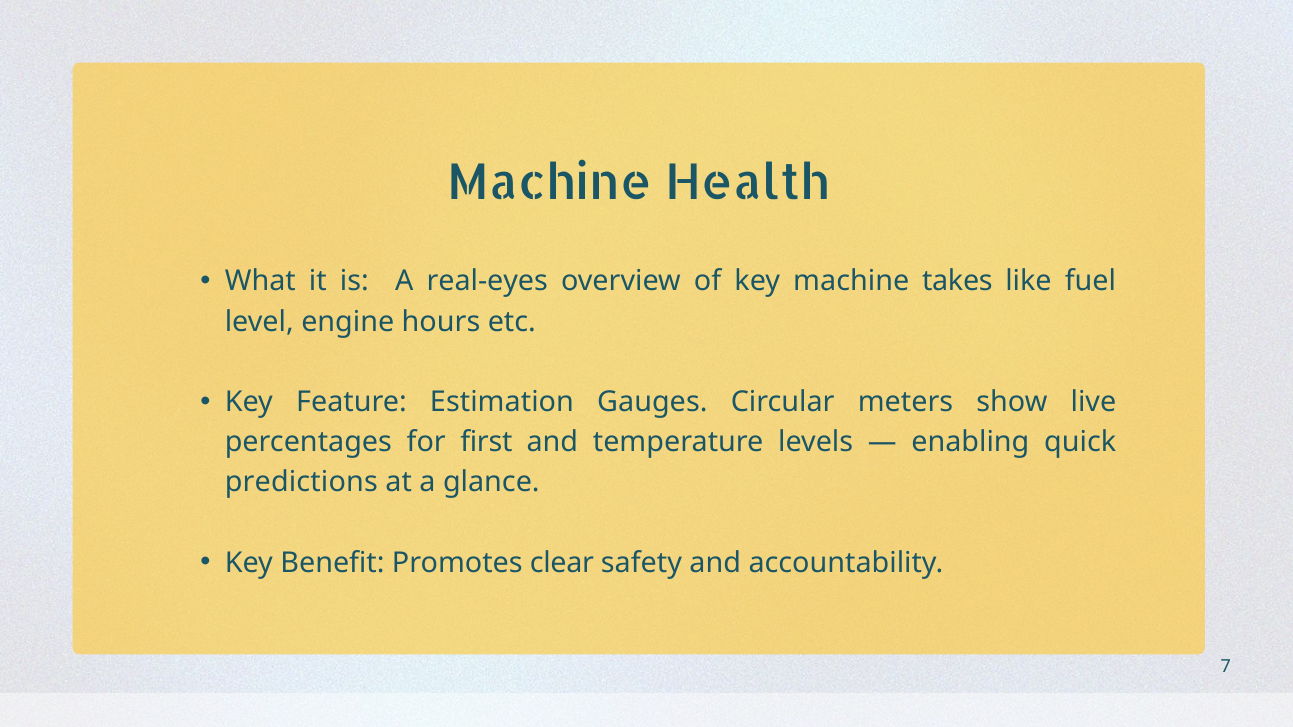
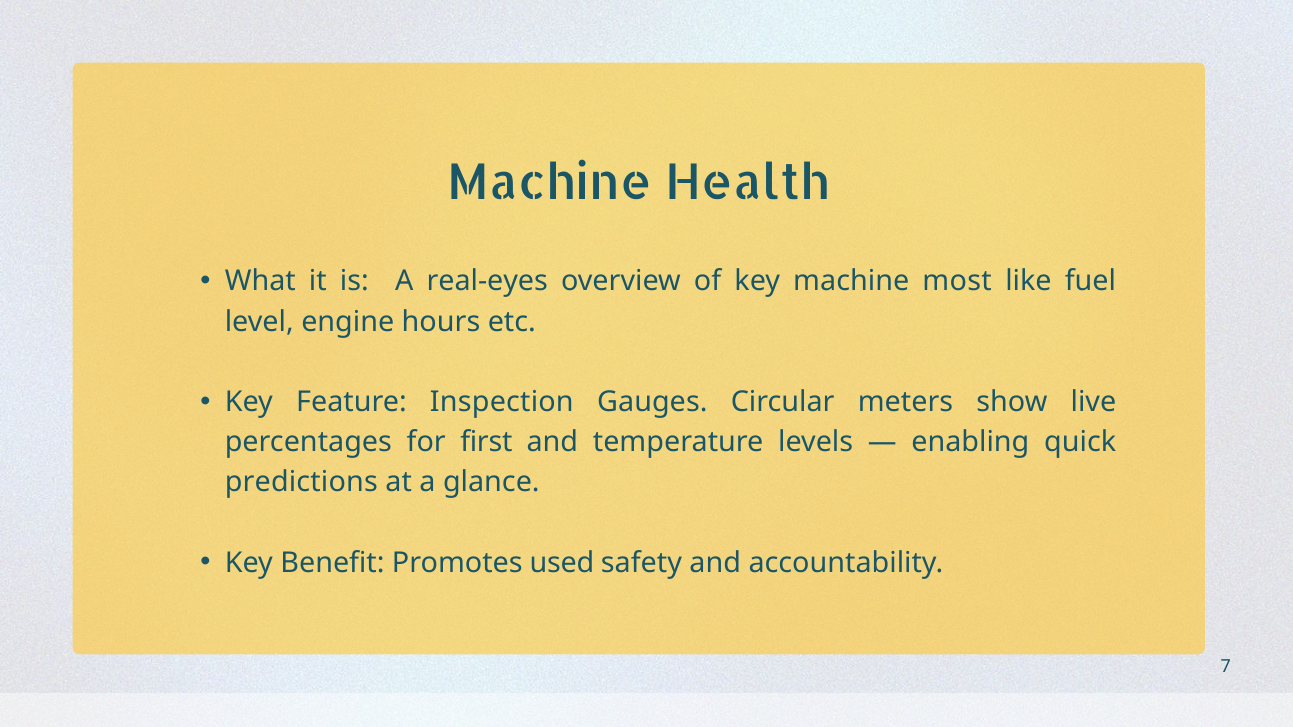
takes: takes -> most
Estimation: Estimation -> Inspection
clear: clear -> used
